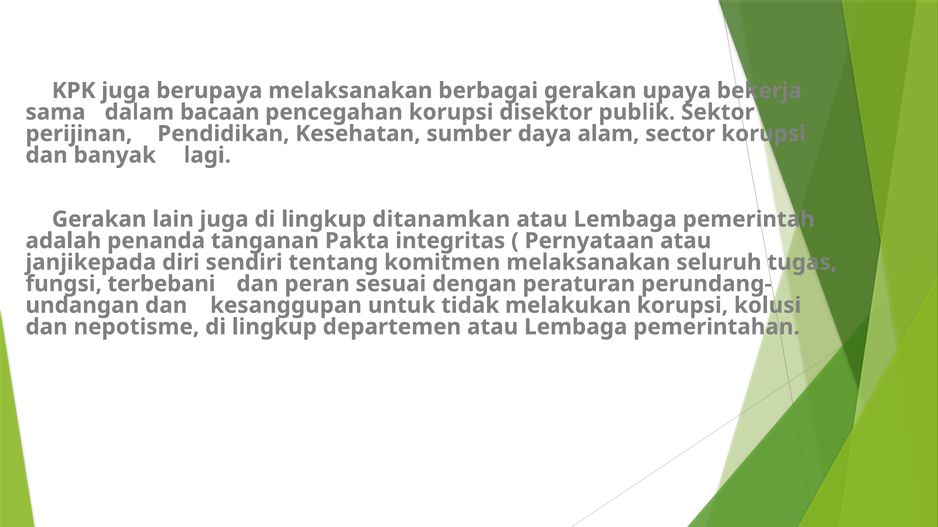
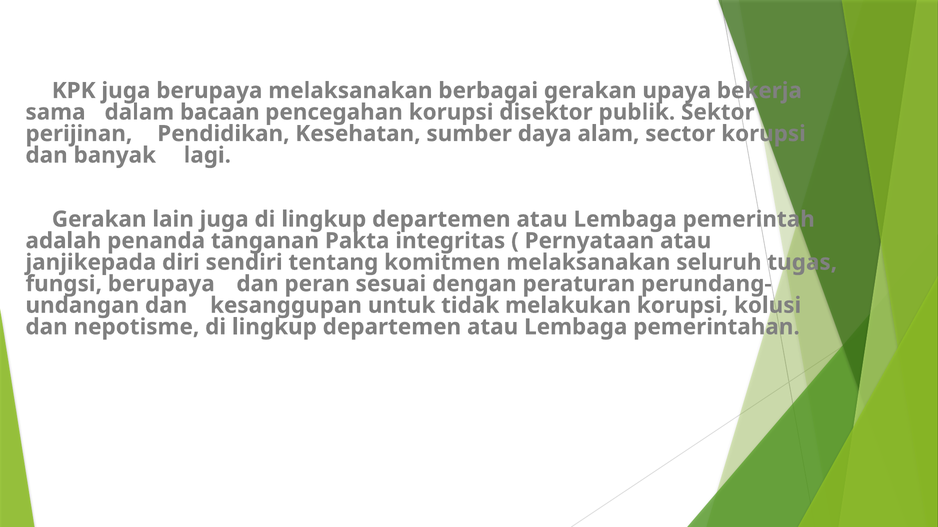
juga di lingkup ditanamkan: ditanamkan -> departemen
fungsi terbebani: terbebani -> berupaya
